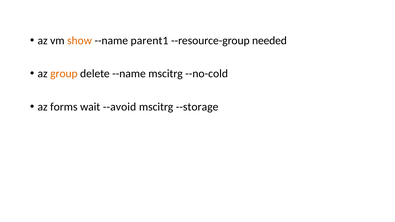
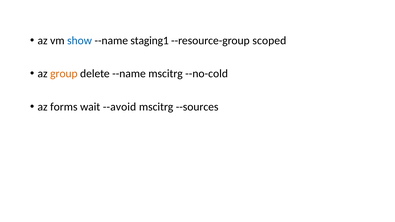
show colour: orange -> blue
parent1: parent1 -> staging1
needed: needed -> scoped
--storage: --storage -> --sources
